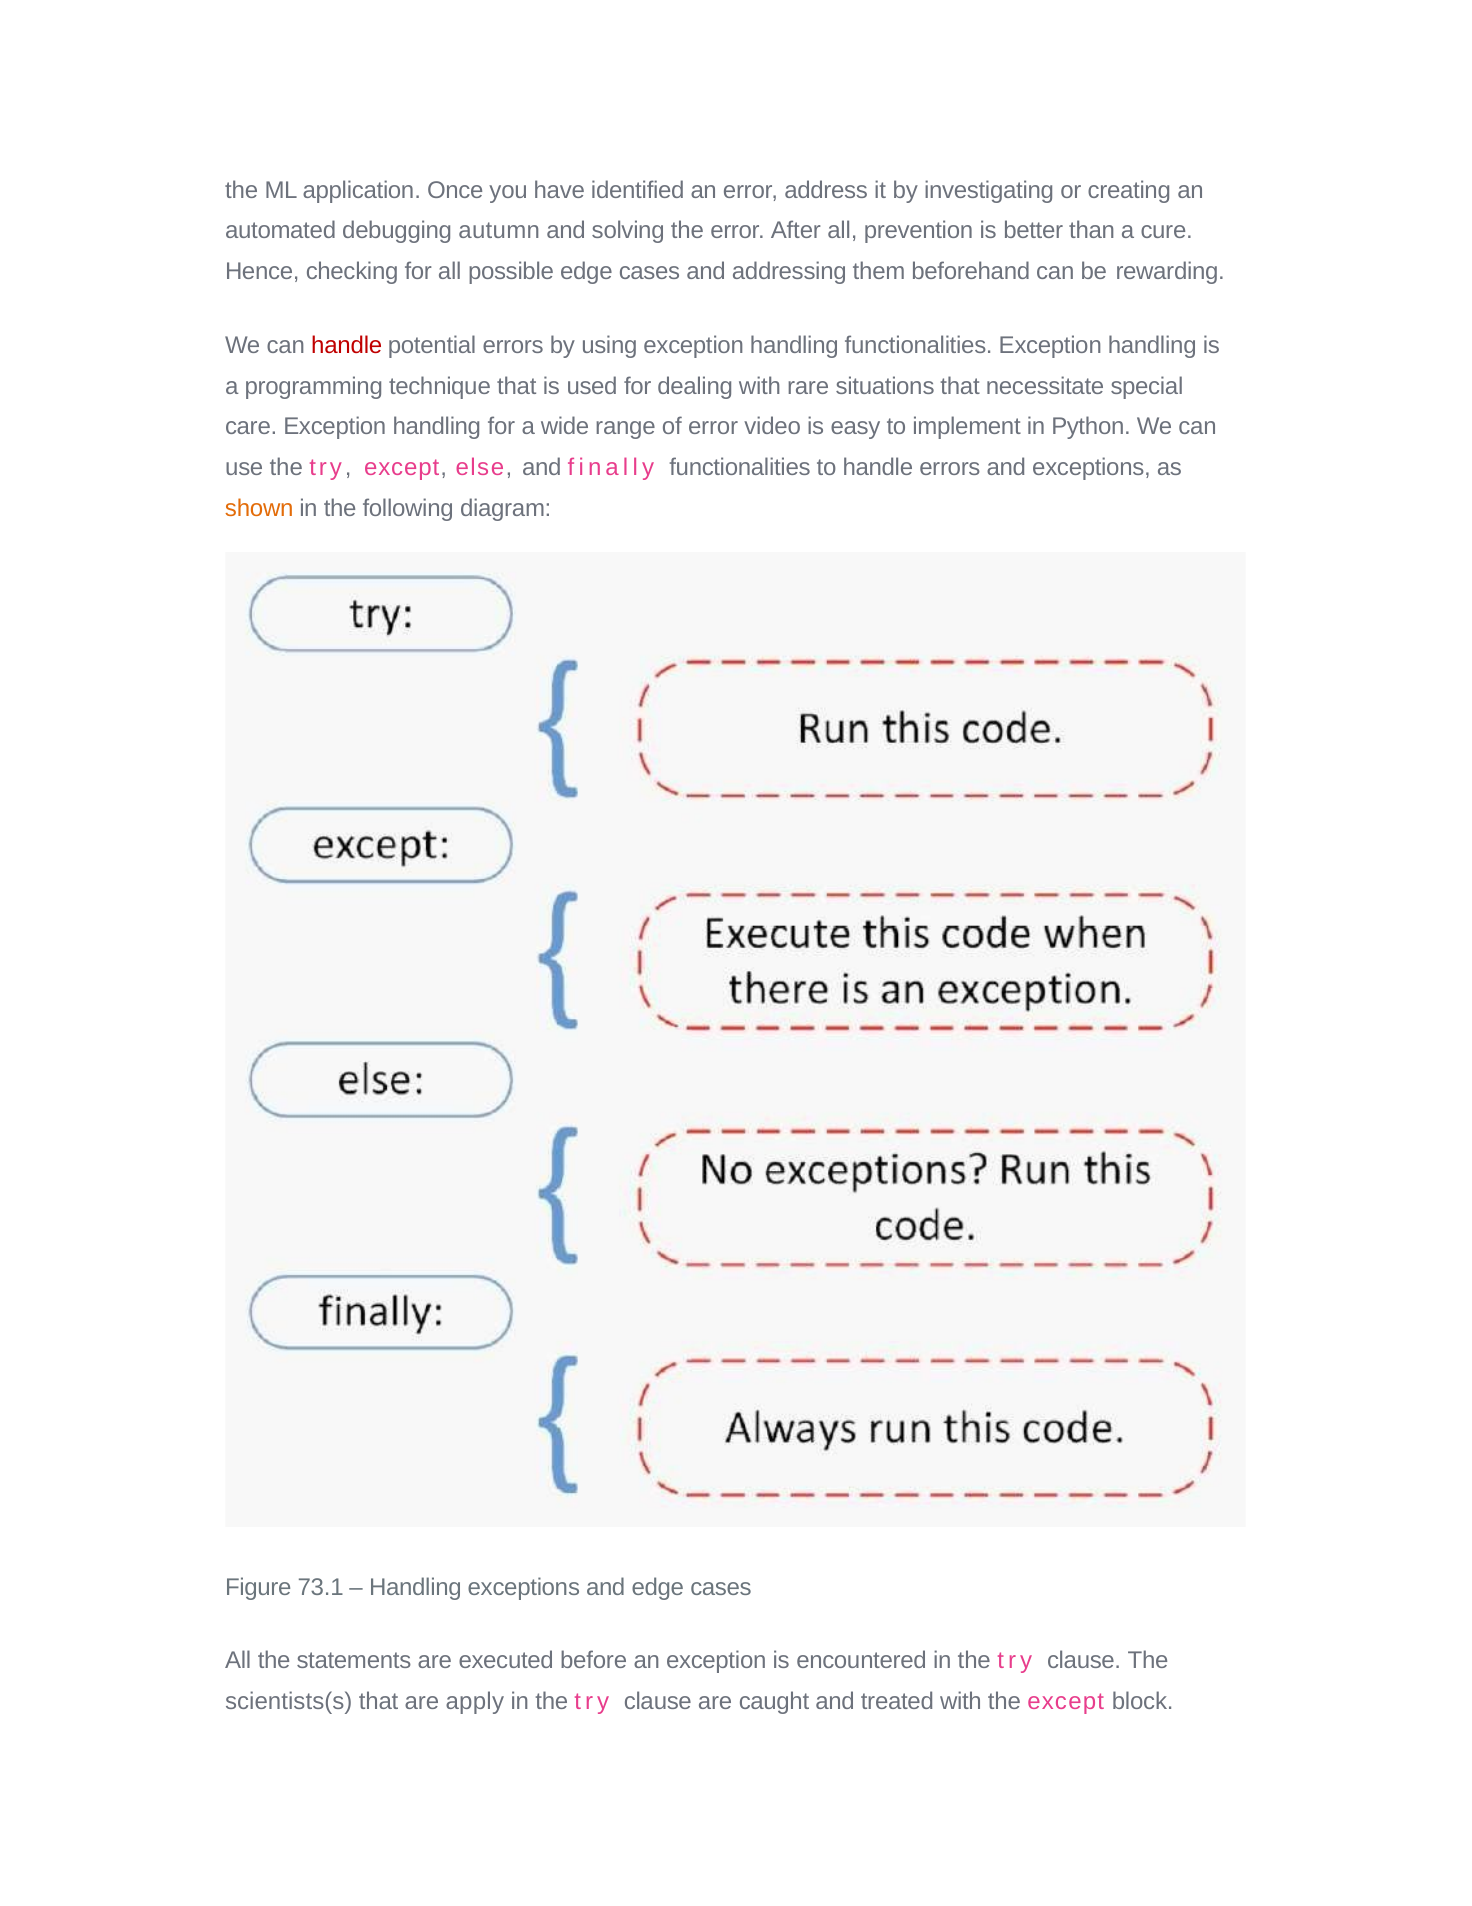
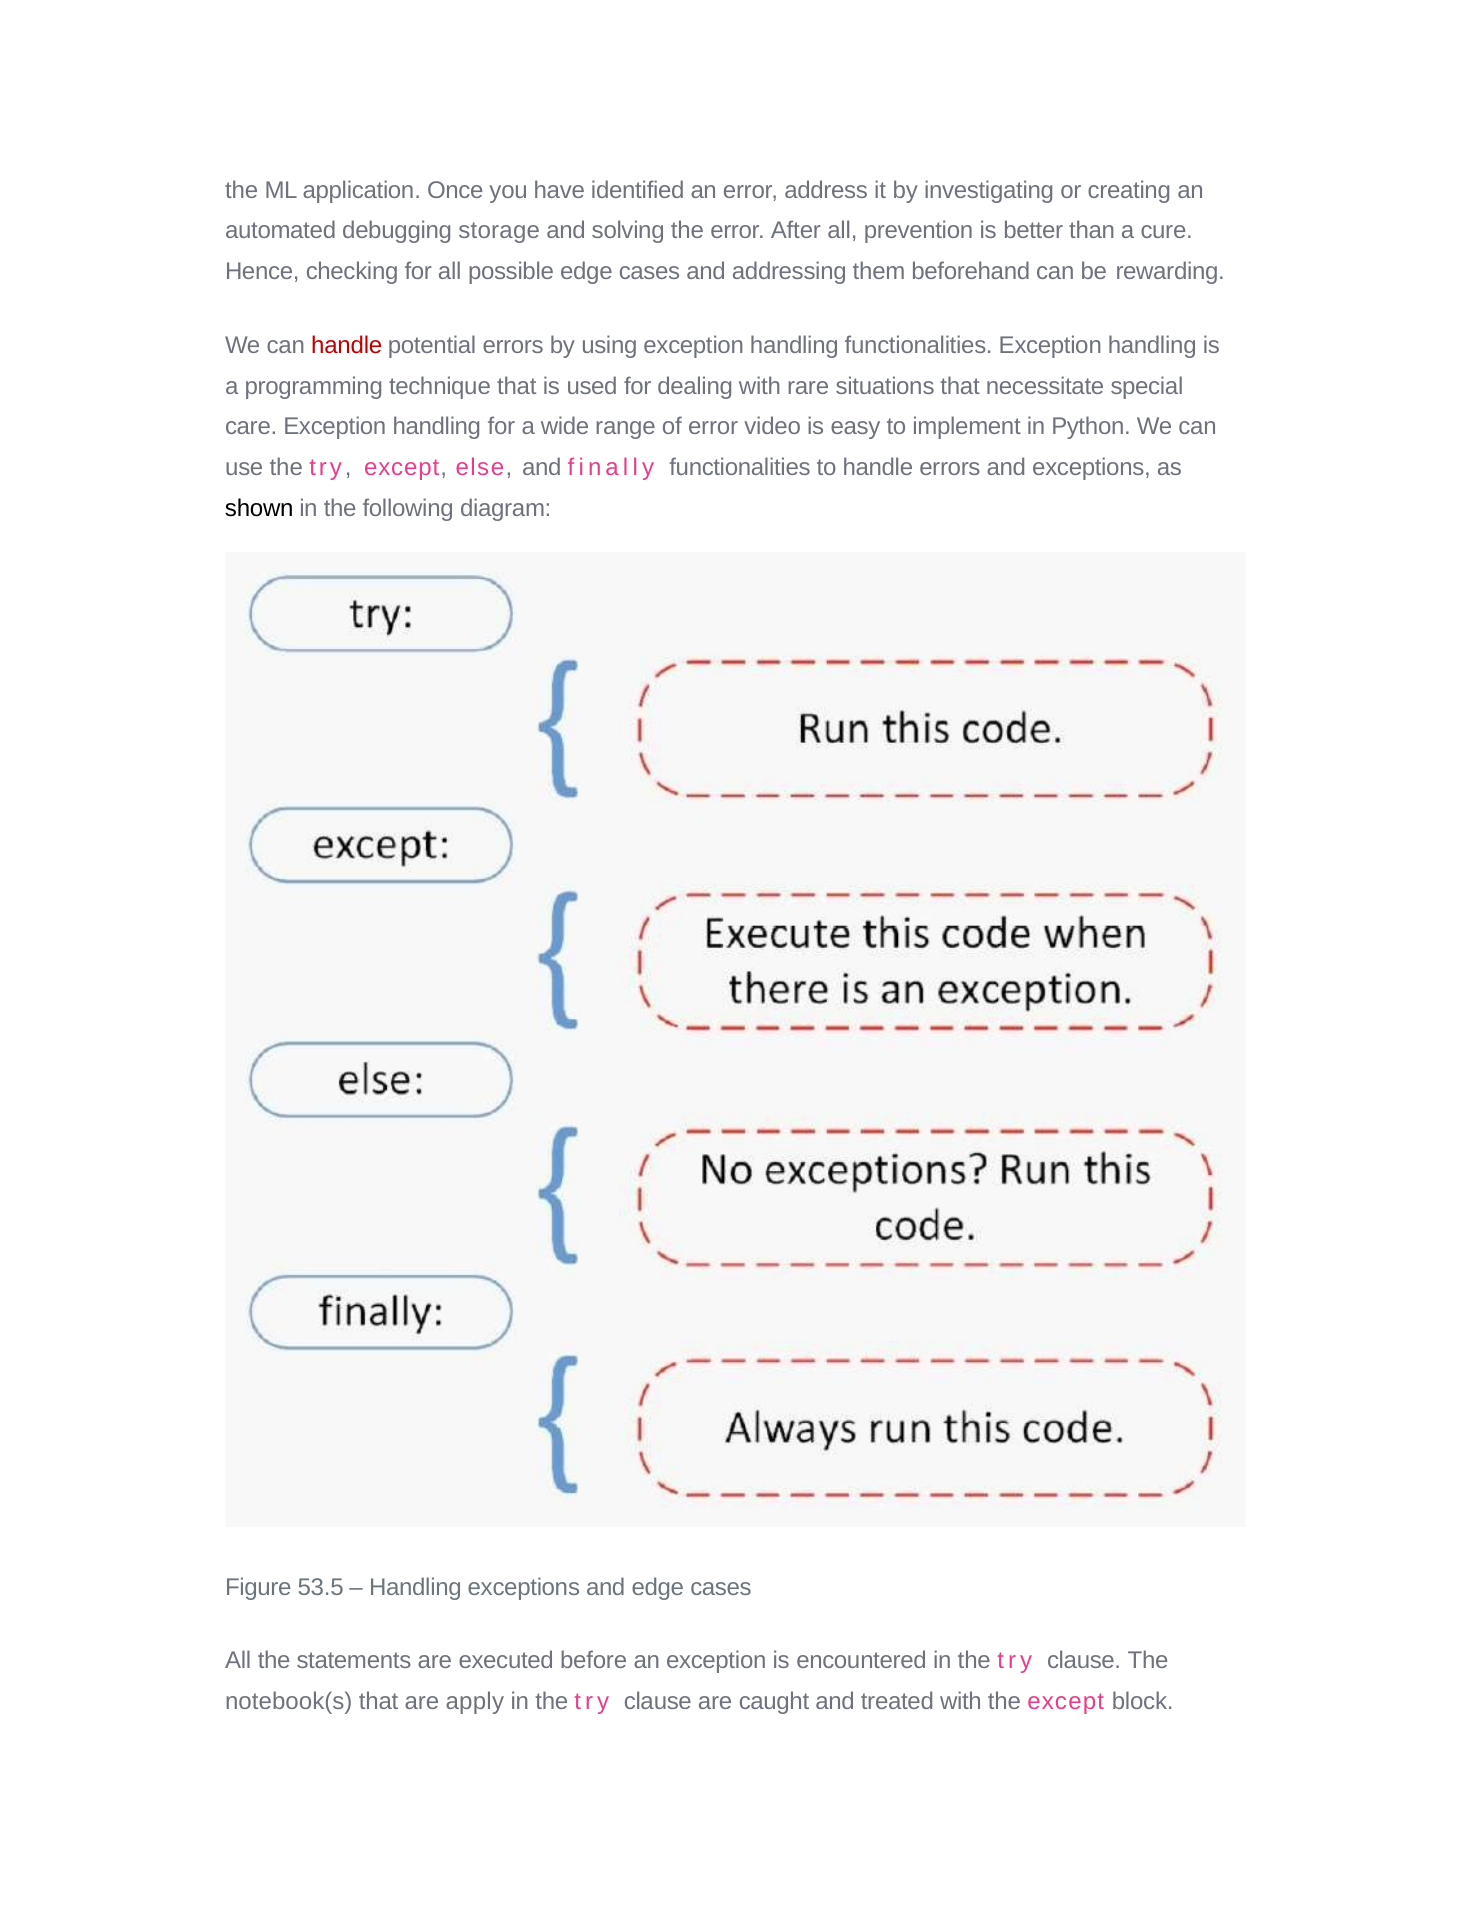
autumn: autumn -> storage
shown colour: orange -> black
73.1: 73.1 -> 53.5
scientists(s: scientists(s -> notebook(s
